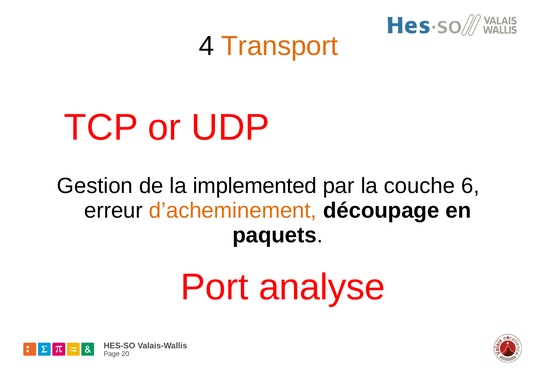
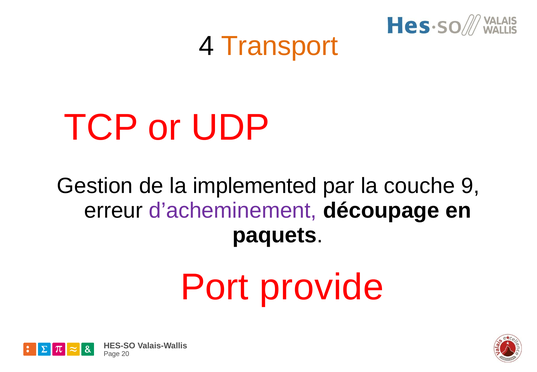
6: 6 -> 9
d’acheminement colour: orange -> purple
analyse: analyse -> provide
